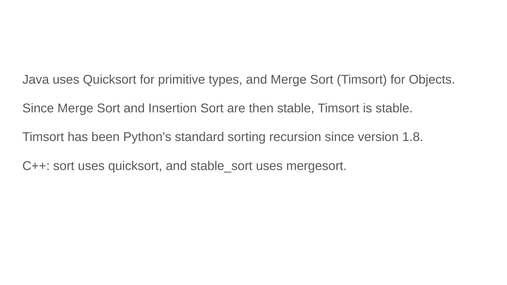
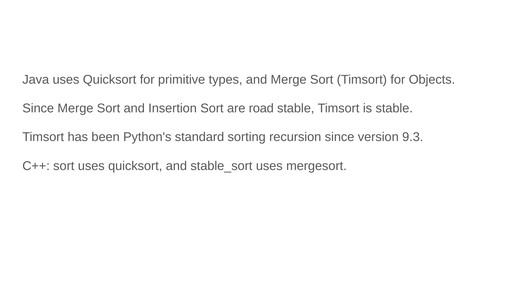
then: then -> road
1.8: 1.8 -> 9.3
